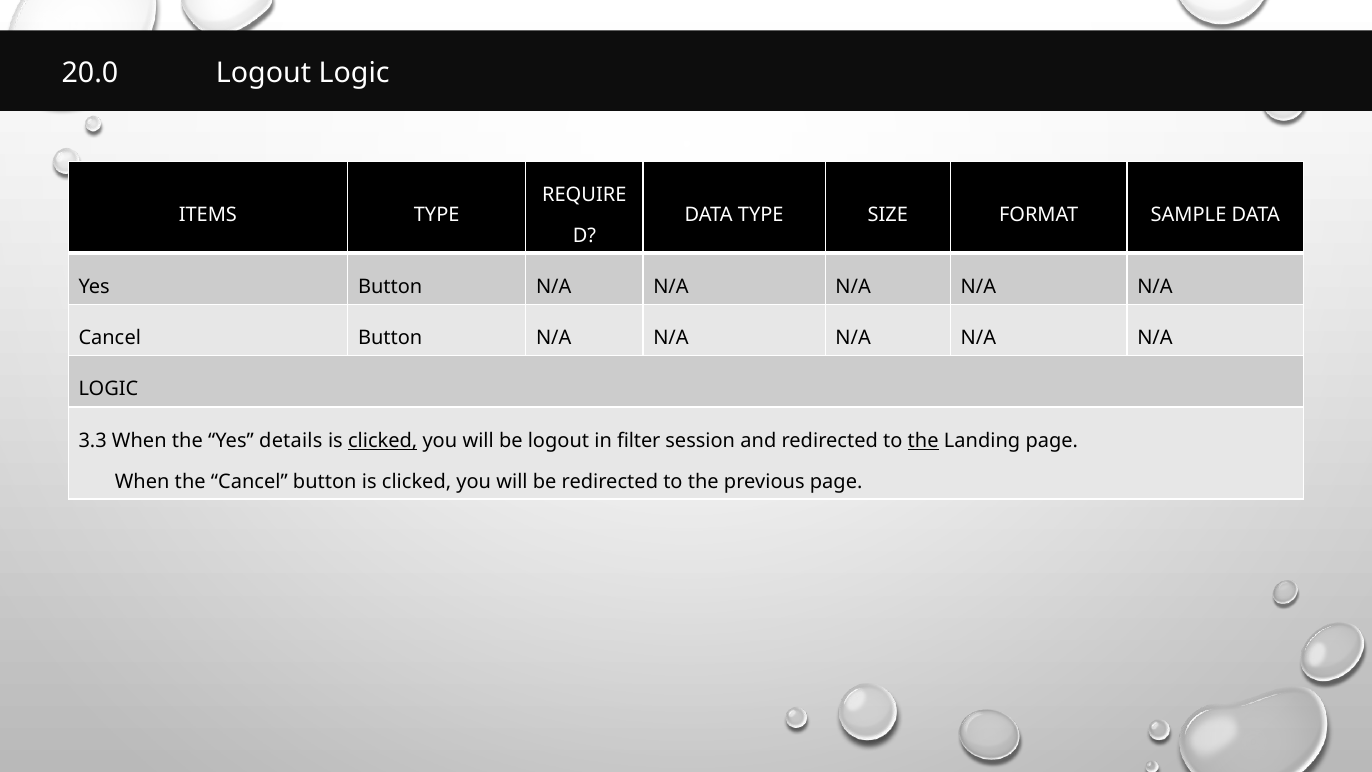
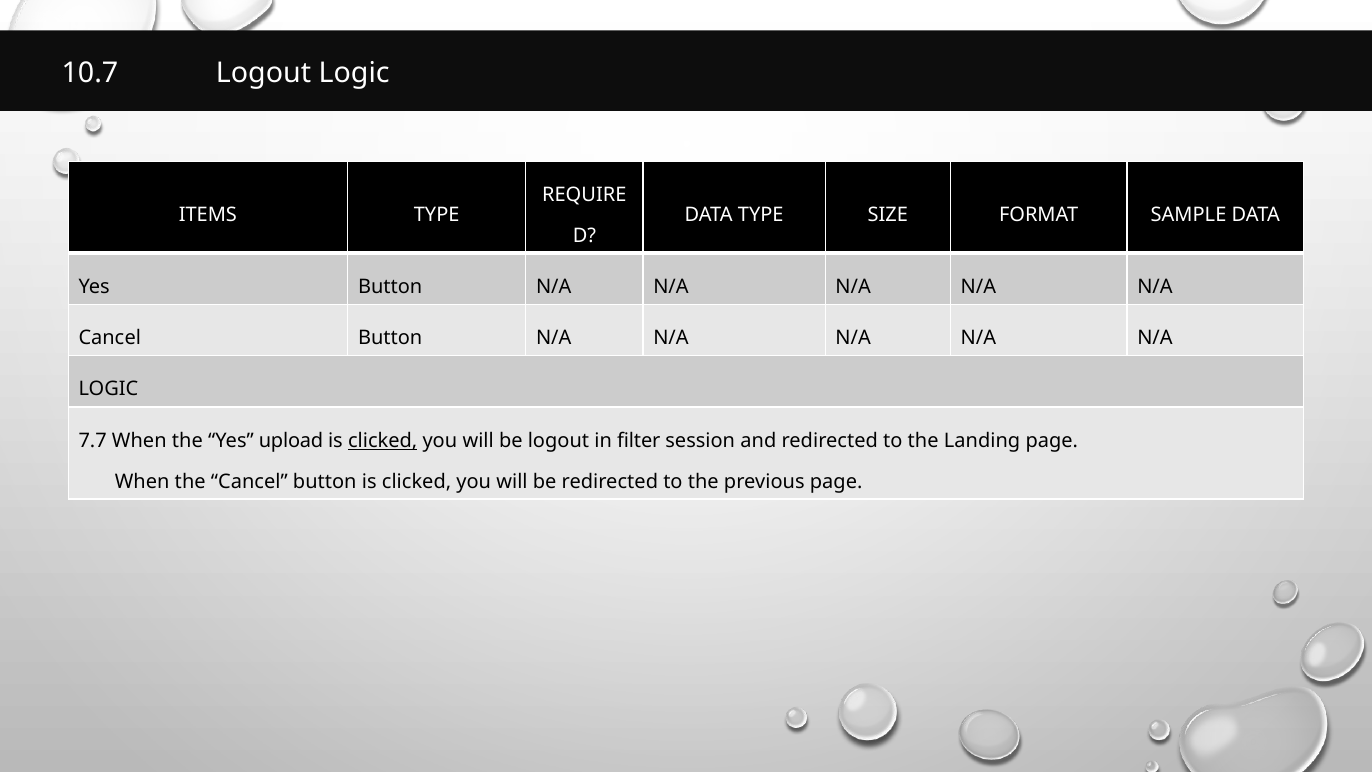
20.0: 20.0 -> 10.7
3.3: 3.3 -> 7.7
details: details -> upload
the at (923, 440) underline: present -> none
